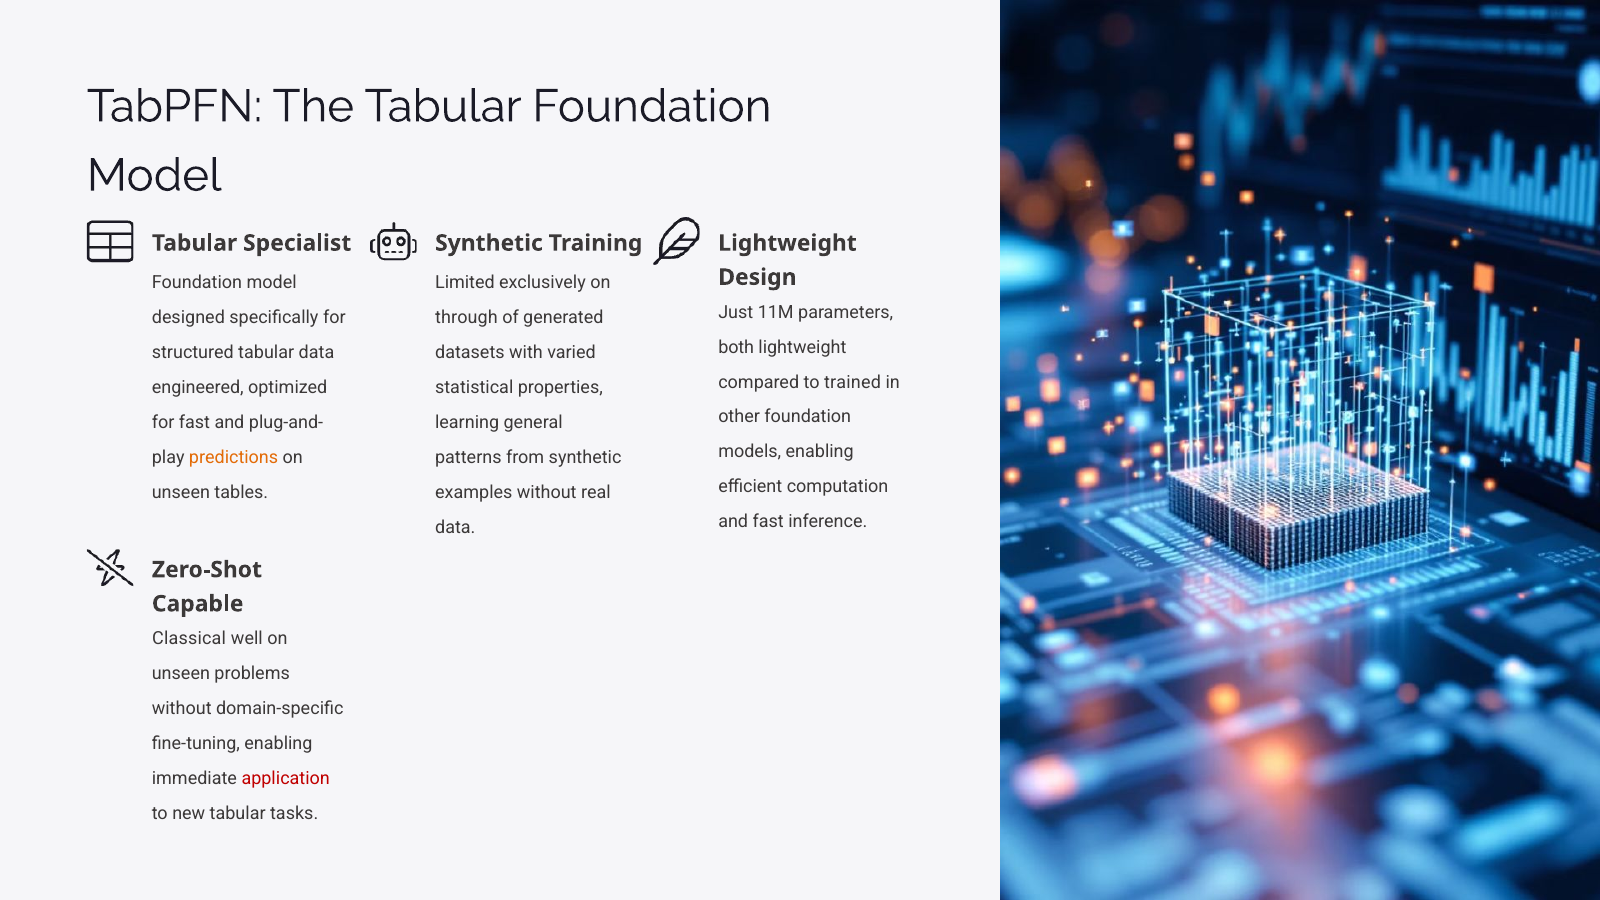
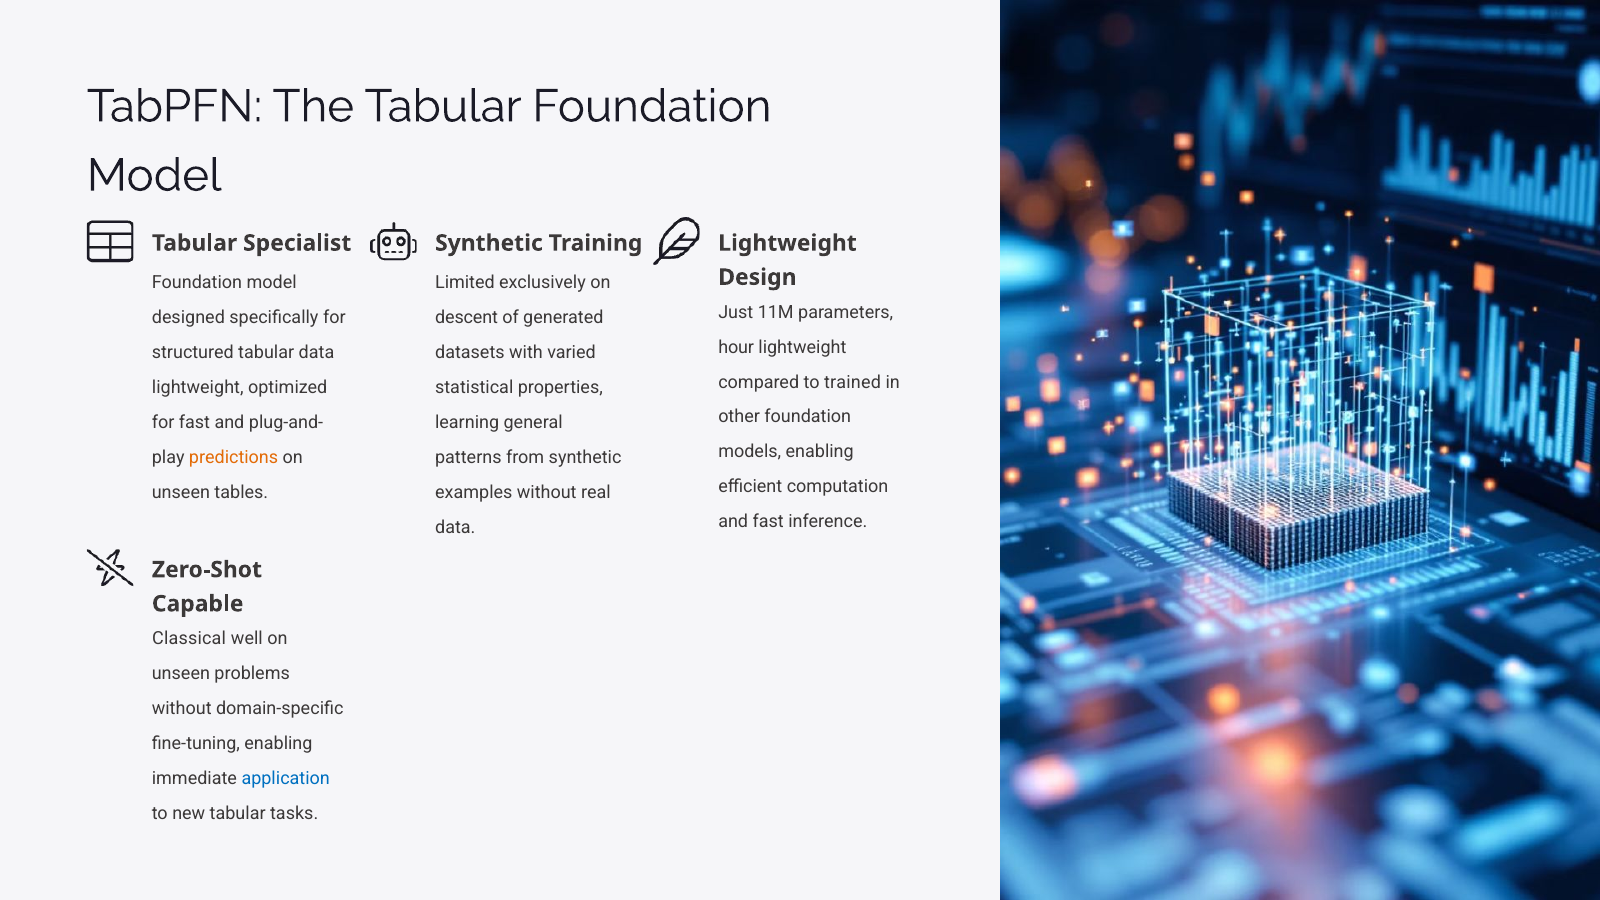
through: through -> descent
both: both -> hour
engineered at (198, 388): engineered -> lightweight
application colour: red -> blue
